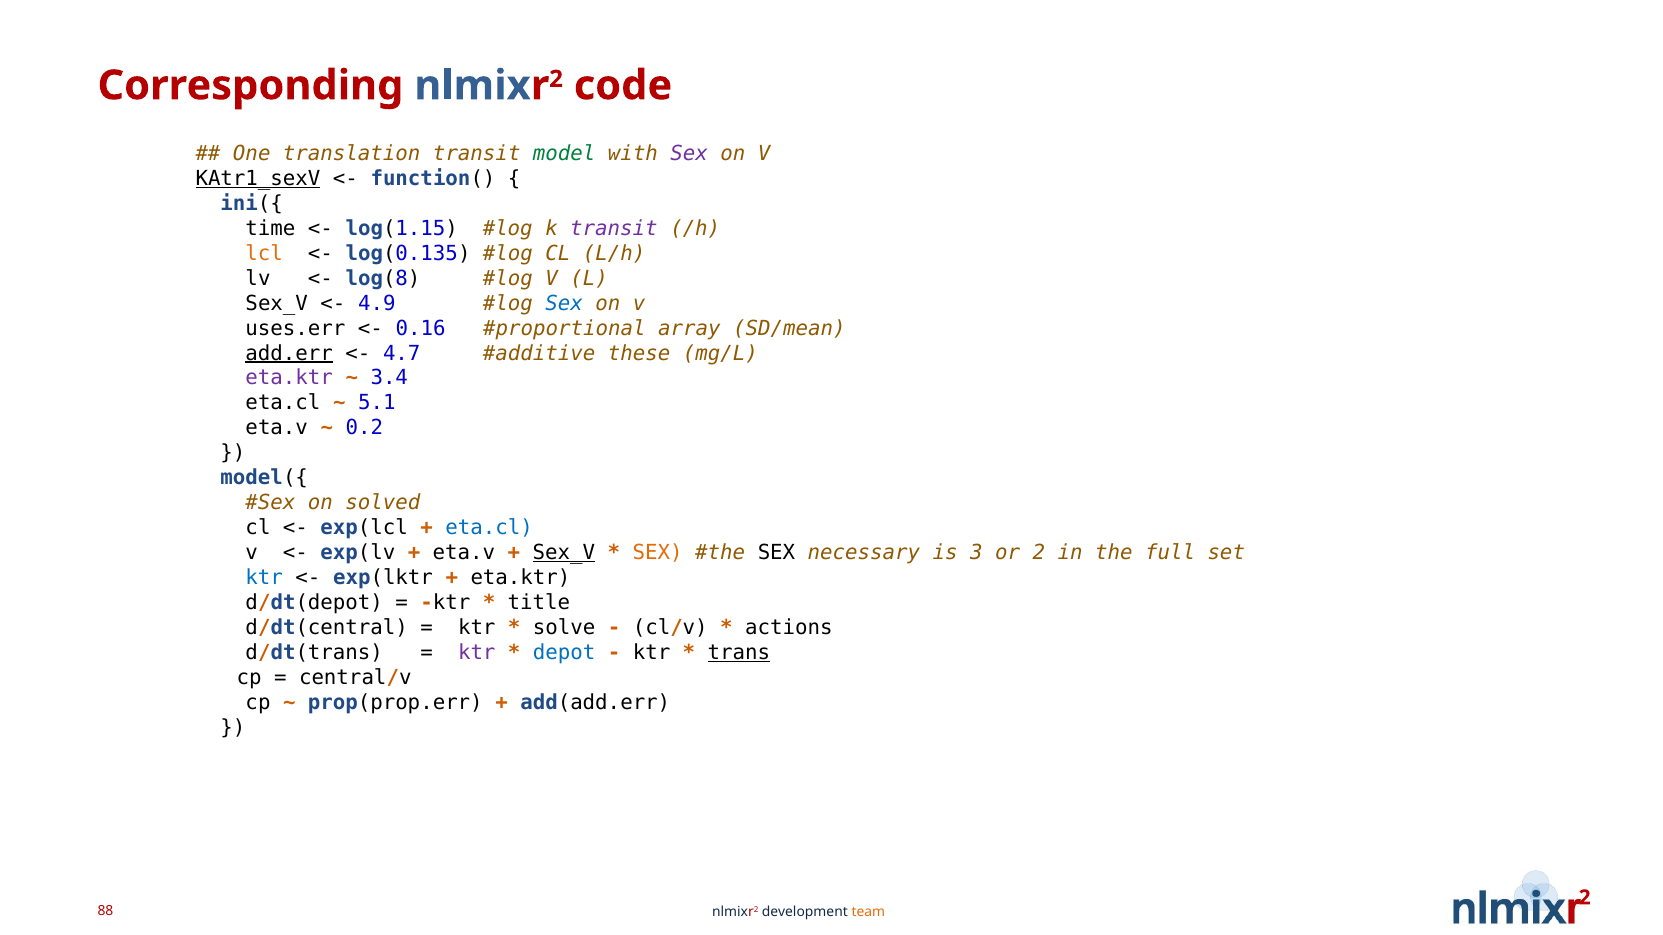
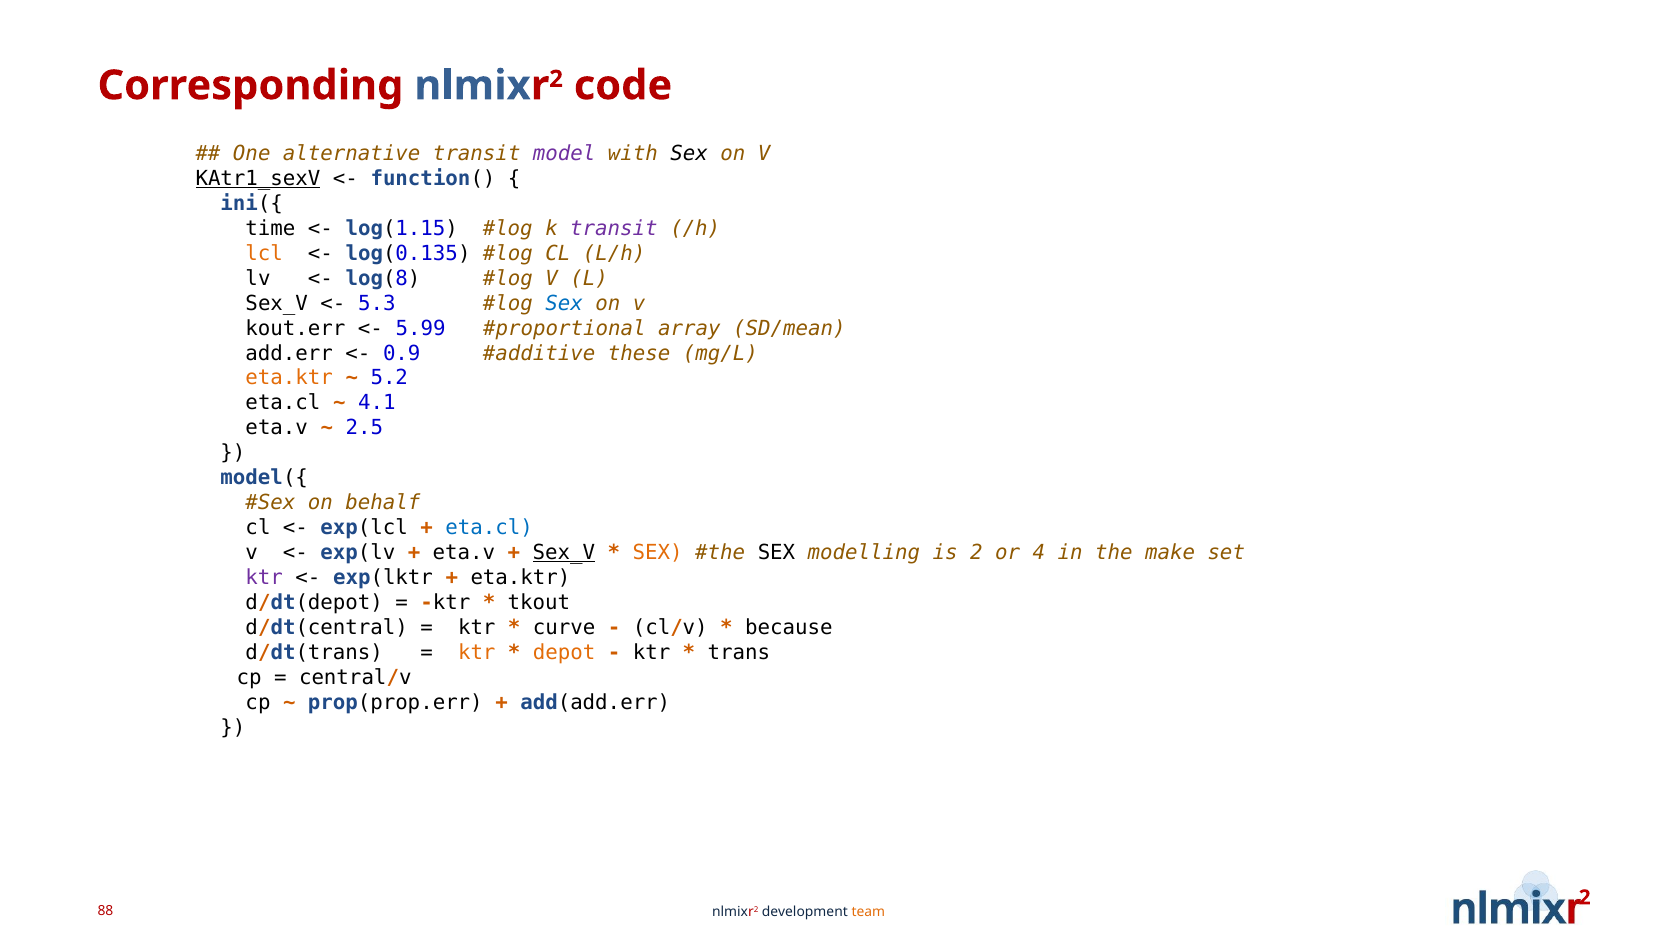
translation: translation -> alternative
model colour: green -> purple
Sex at (689, 154) colour: purple -> black
4.9: 4.9 -> 5.3
uses.err: uses.err -> kout.err
0.16: 0.16 -> 5.99
add.err underline: present -> none
4.7: 4.7 -> 0.9
eta.ktr at (289, 378) colour: purple -> orange
3.4: 3.4 -> 5.2
5.1: 5.1 -> 4.1
0.2: 0.2 -> 2.5
solved: solved -> behalf
necessary: necessary -> modelling
is 3: 3 -> 2
or 2: 2 -> 4
full: full -> make
ktr at (264, 578) colour: blue -> purple
title: title -> tkout
solve: solve -> curve
actions: actions -> because
ktr at (477, 653) colour: purple -> orange
depot colour: blue -> orange
trans underline: present -> none
